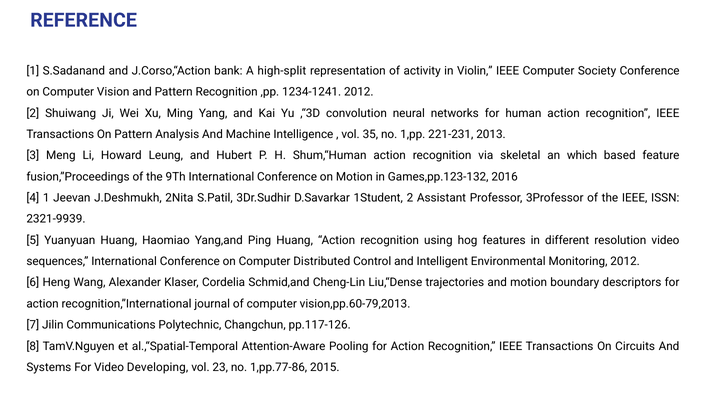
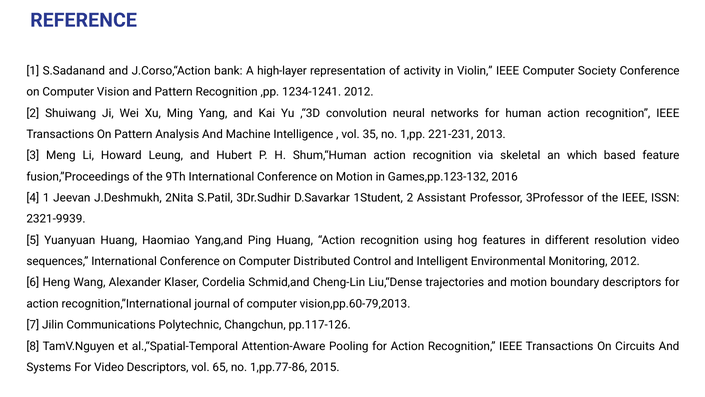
high-split: high-split -> high-layer
Video Developing: Developing -> Descriptors
23: 23 -> 65
